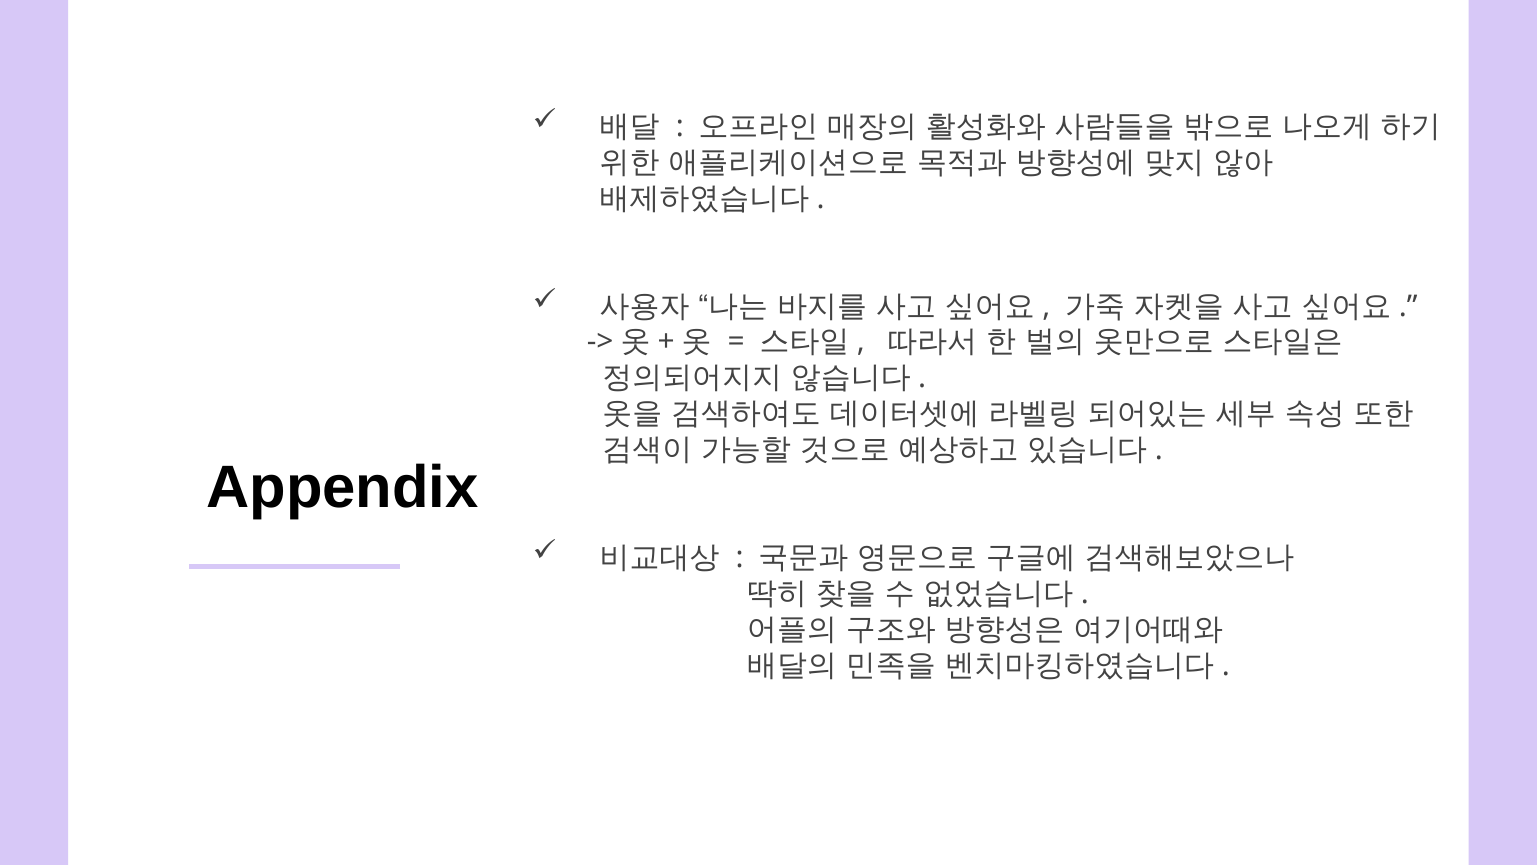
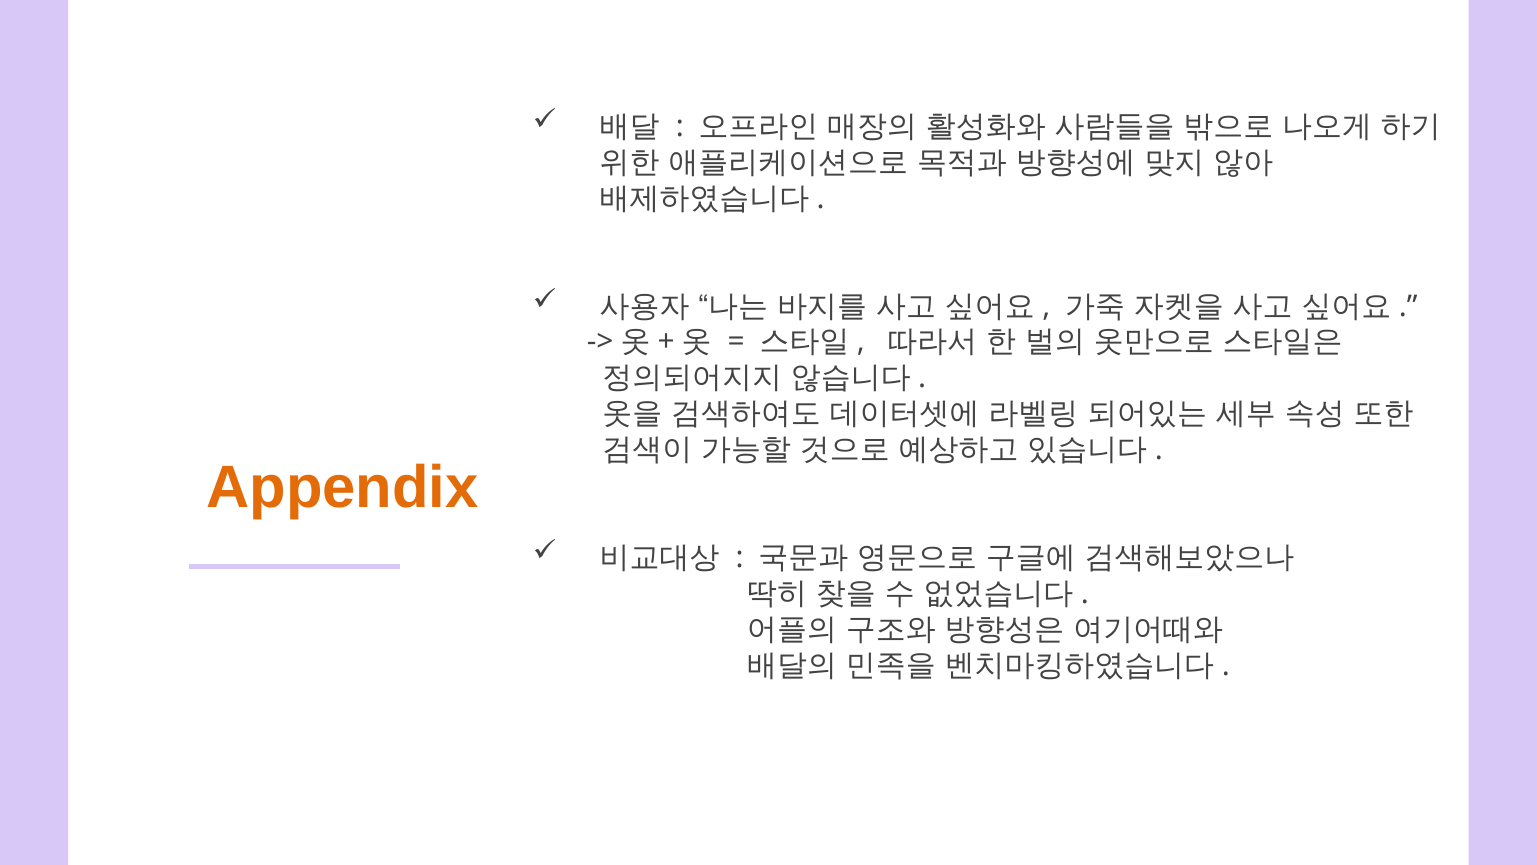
Appendix colour: black -> orange
